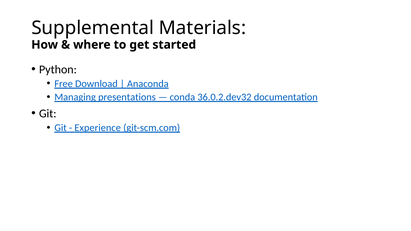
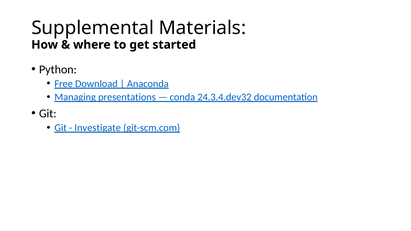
36.0.2.dev32: 36.0.2.dev32 -> 24.3.4.dev32
Experience: Experience -> Investigate
